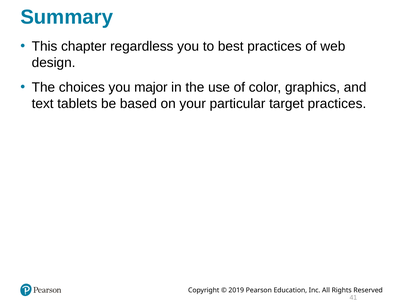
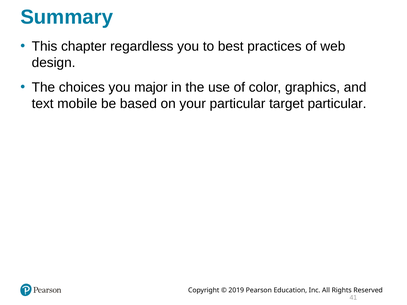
tablets: tablets -> mobile
target practices: practices -> particular
